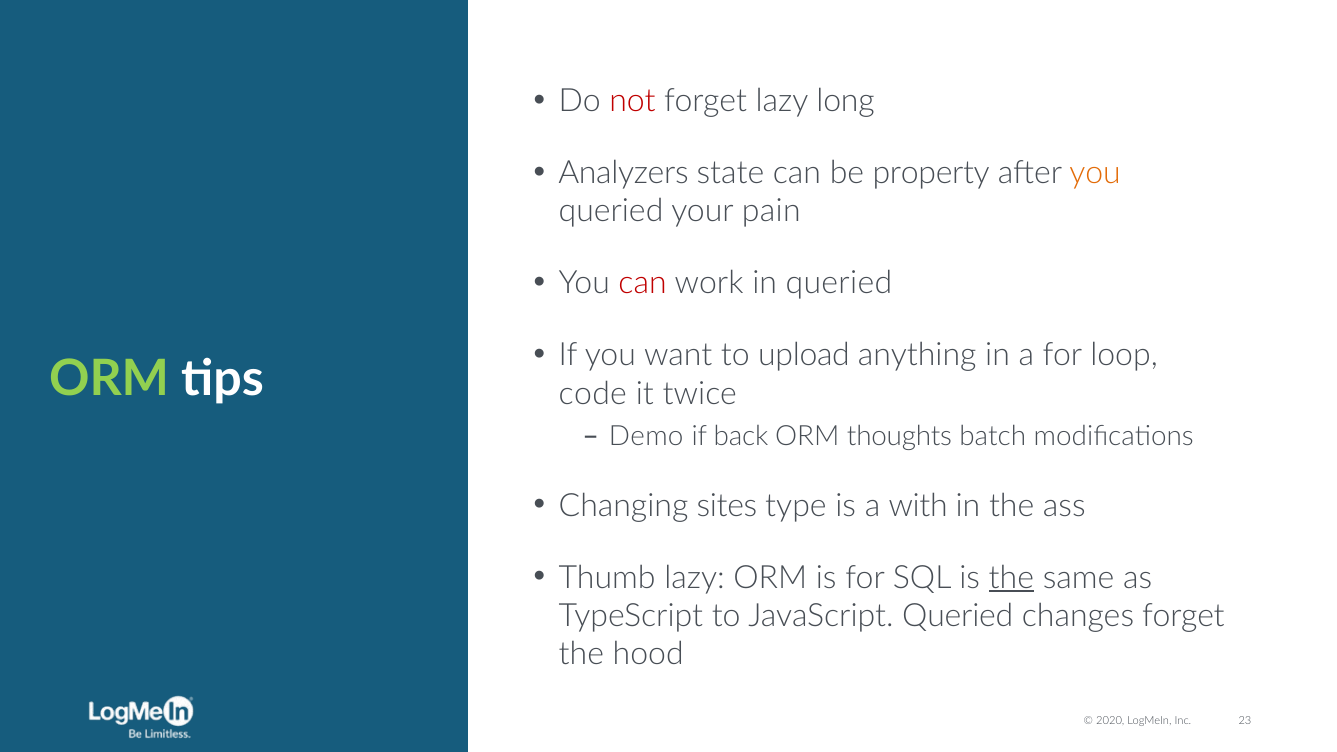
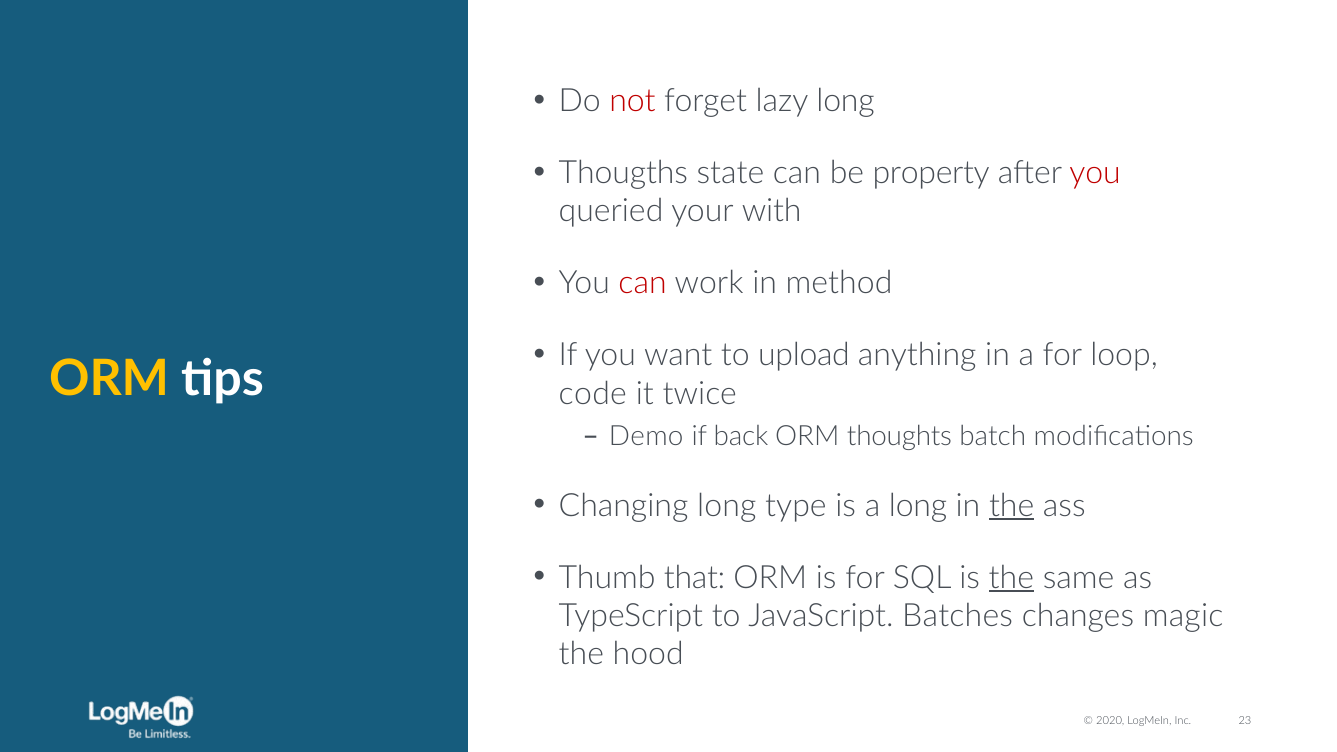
Analyzers: Analyzers -> Thougths
you at (1095, 173) colour: orange -> red
pain: pain -> with
in queried: queried -> method
ORM at (109, 379) colour: light green -> yellow
Changing sites: sites -> long
a with: with -> long
the at (1012, 506) underline: none -> present
Thumb lazy: lazy -> that
JavaScript Queried: Queried -> Batches
changes forget: forget -> magic
